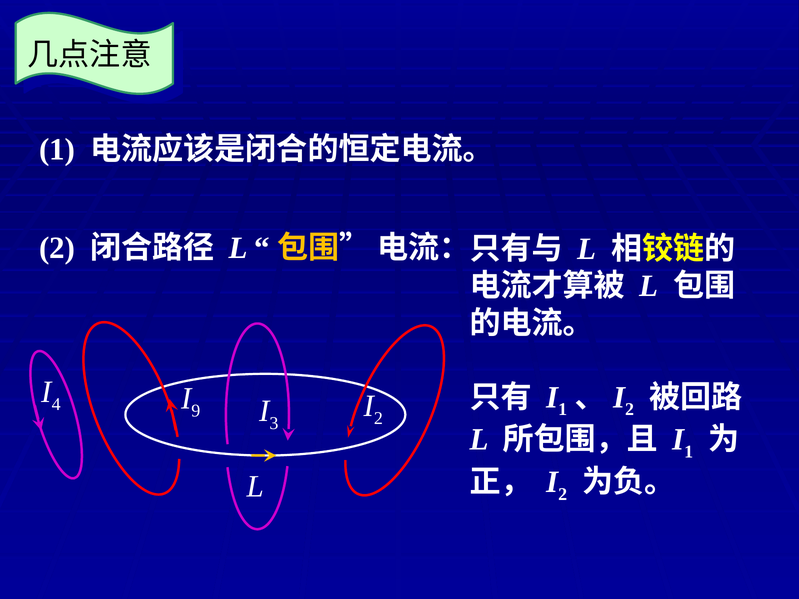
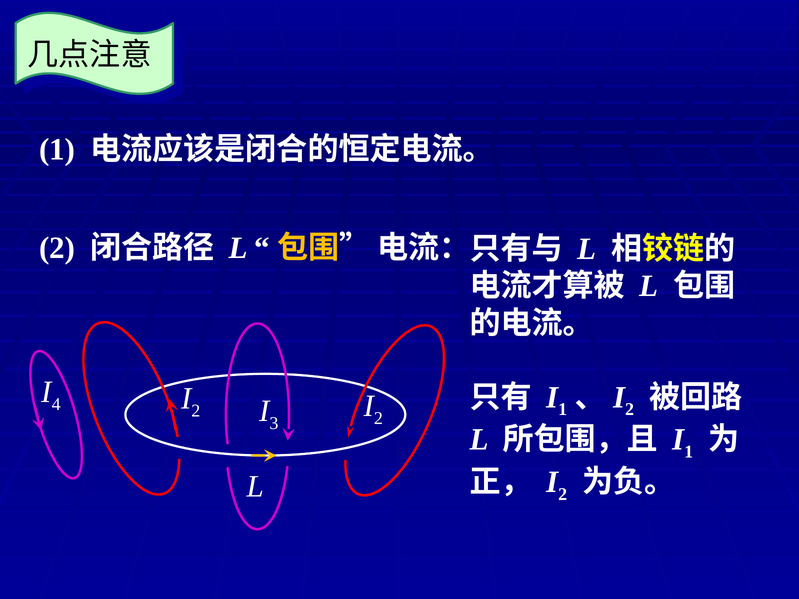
9 at (196, 411): 9 -> 2
